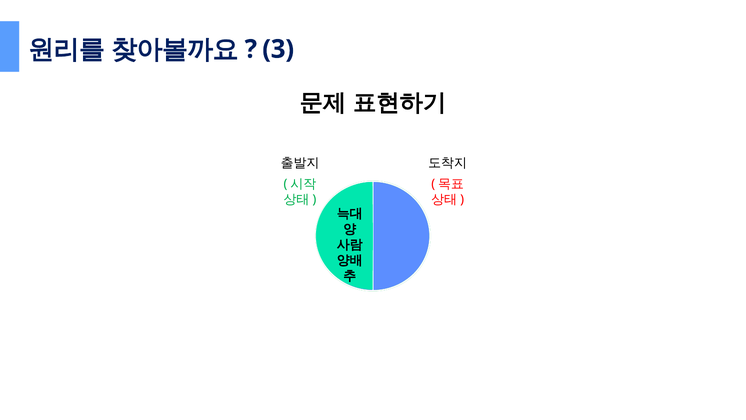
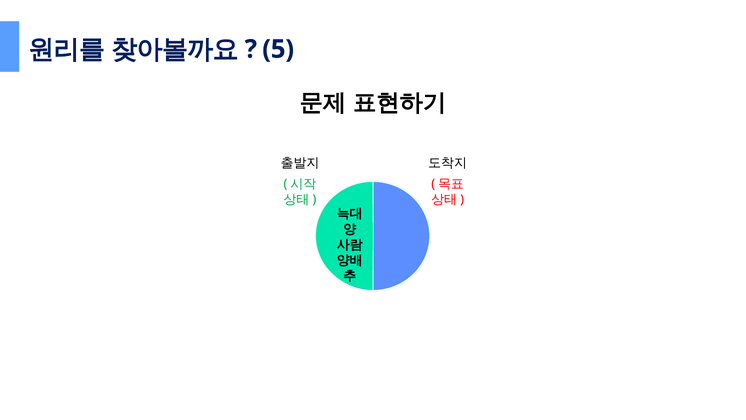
3: 3 -> 5
